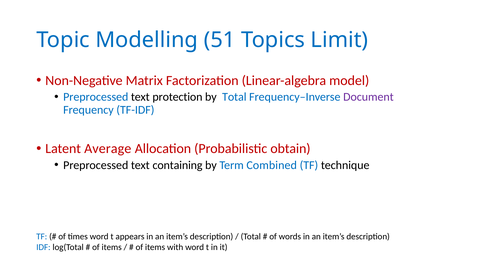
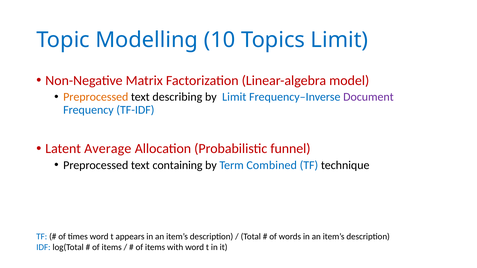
51: 51 -> 10
Preprocessed at (96, 97) colour: blue -> orange
protection: protection -> describing
by Total: Total -> Limit
obtain: obtain -> funnel
